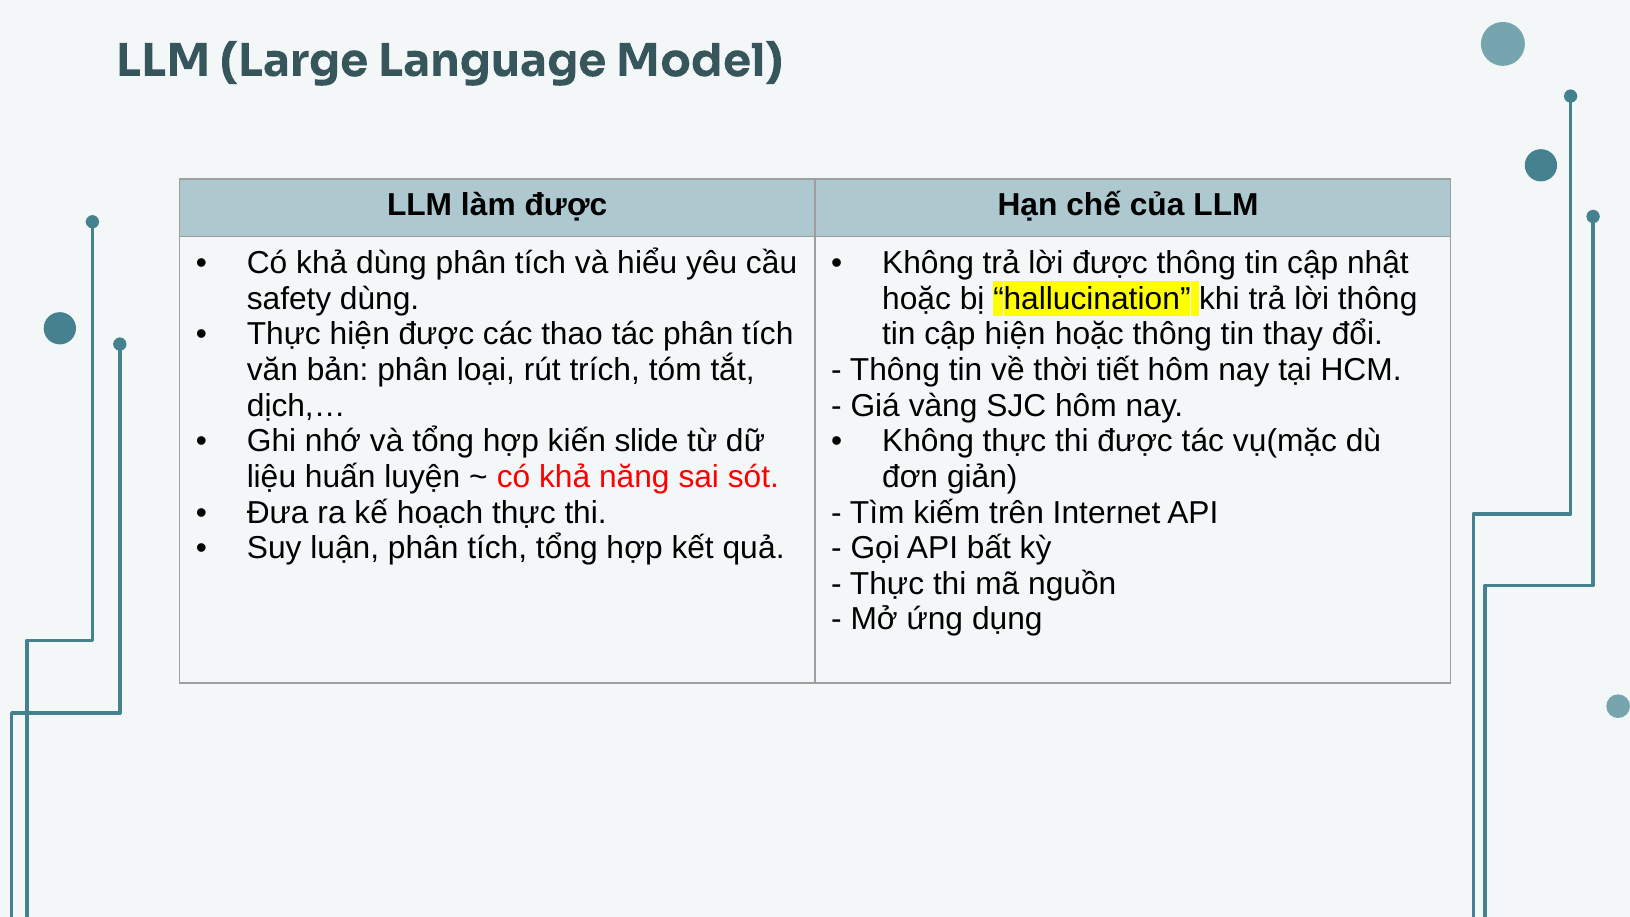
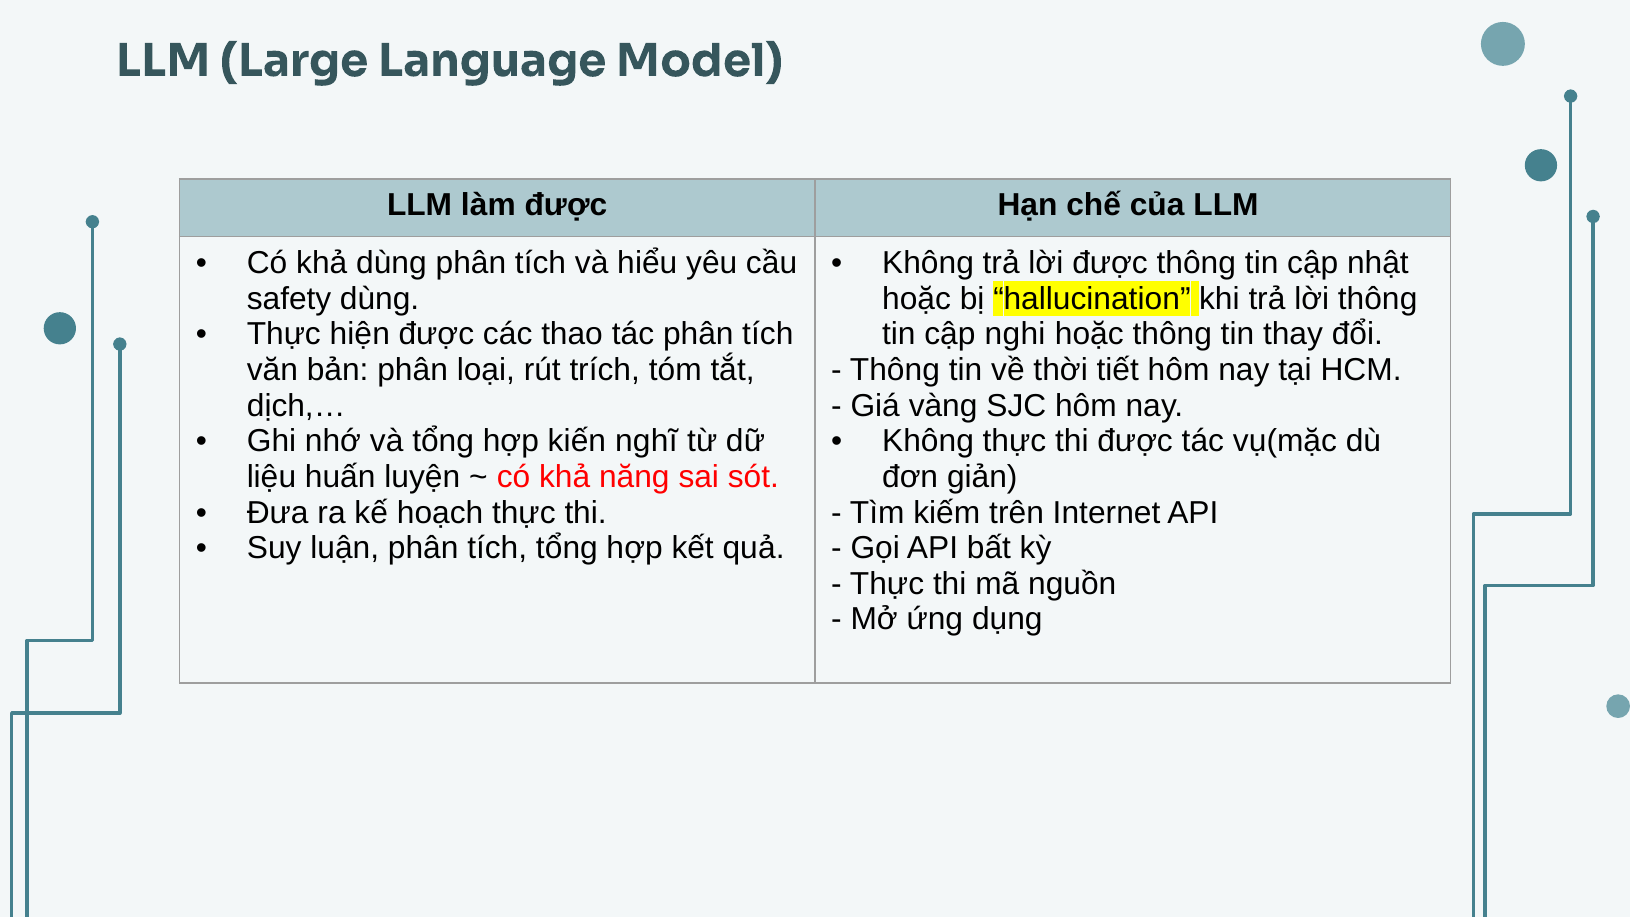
cập hiện: hiện -> nghi
slide: slide -> nghĩ
